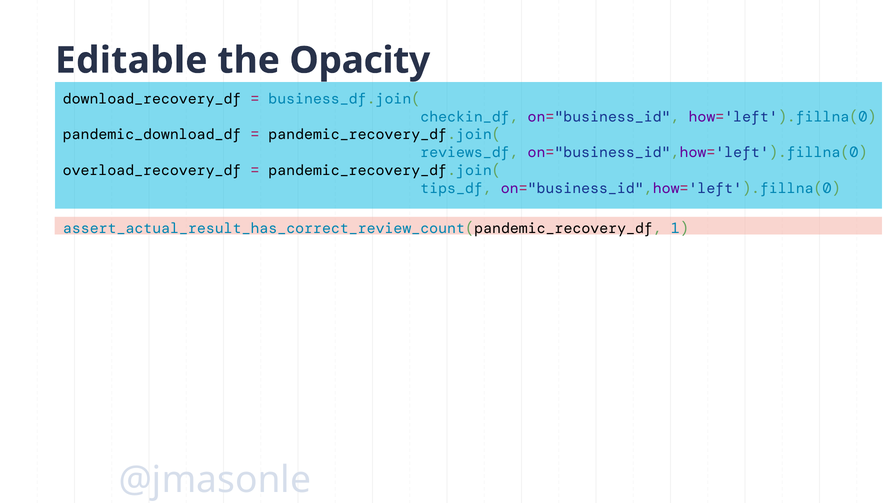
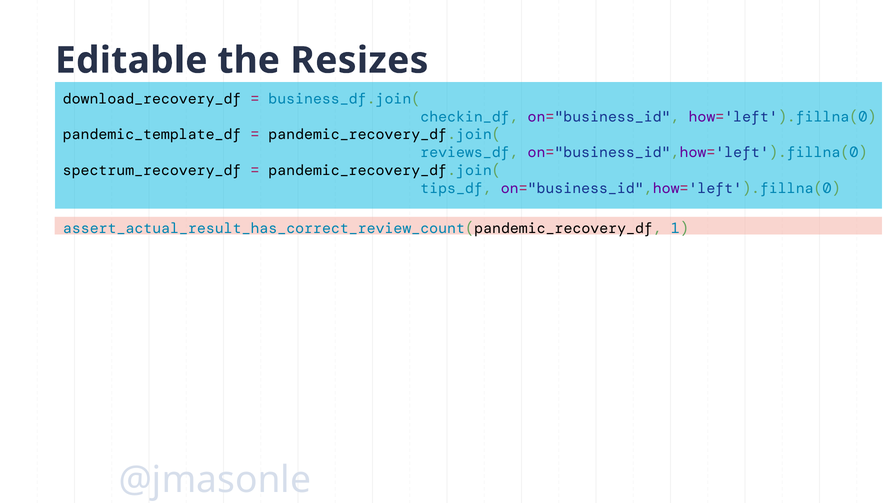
Opacity: Opacity -> Resizes
pandemic_download_df: pandemic_download_df -> pandemic_template_df
overload_recovery_df: overload_recovery_df -> spectrum_recovery_df
